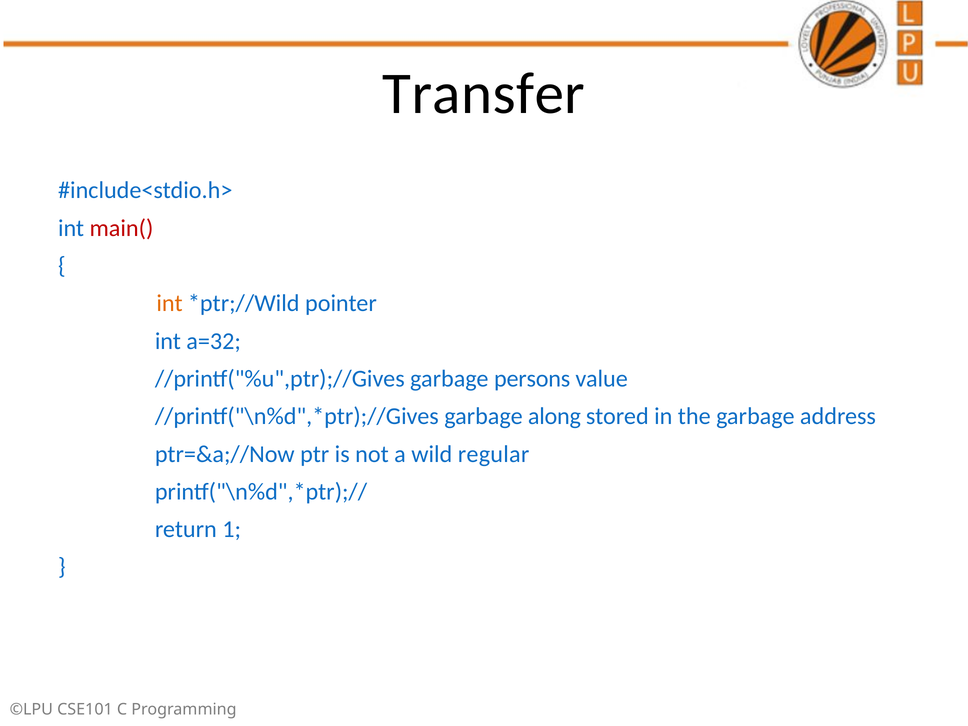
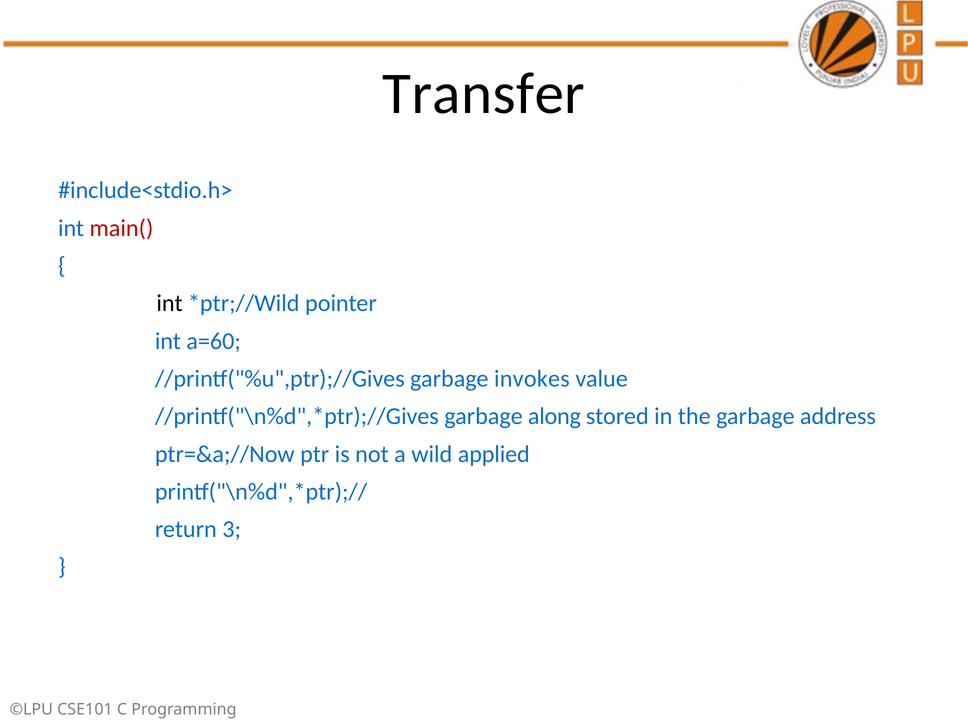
int at (170, 303) colour: orange -> black
a=32: a=32 -> a=60
persons: persons -> invokes
regular: regular -> applied
1: 1 -> 3
